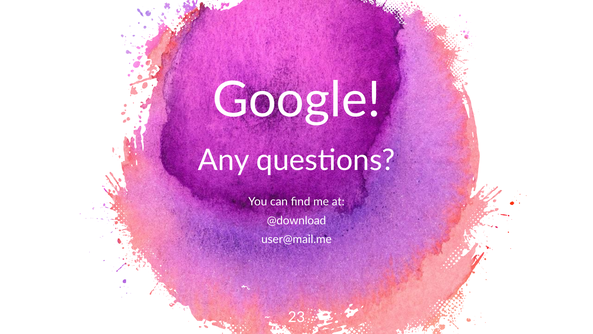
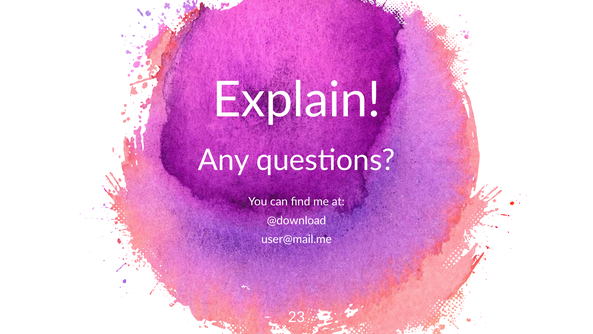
Google: Google -> Explain
